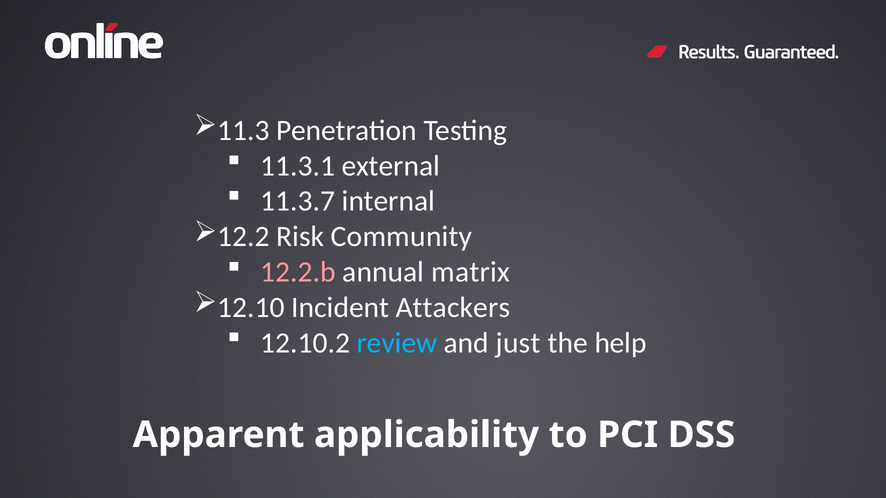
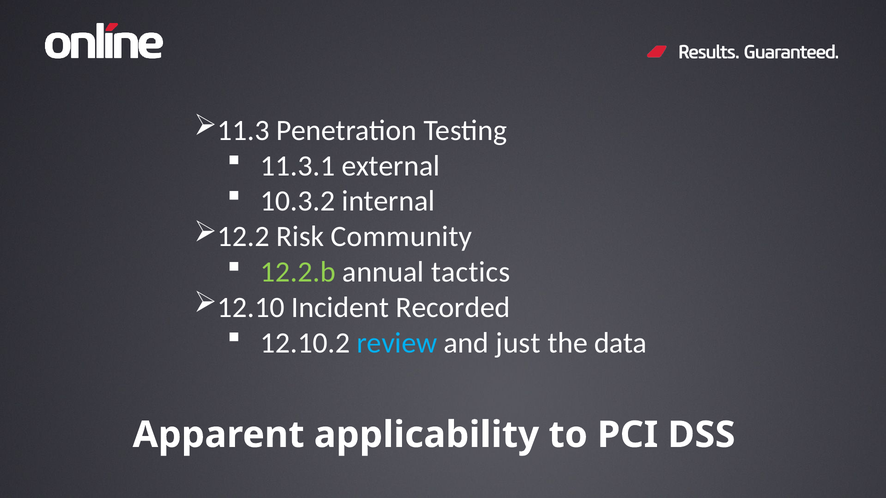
11.3.7: 11.3.7 -> 10.3.2
12.2.b colour: pink -> light green
matrix: matrix -> tactics
Attackers: Attackers -> Recorded
help: help -> data
